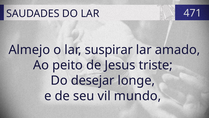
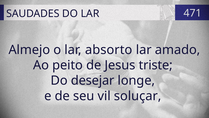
suspirar: suspirar -> absorto
mundo: mundo -> soluçar
